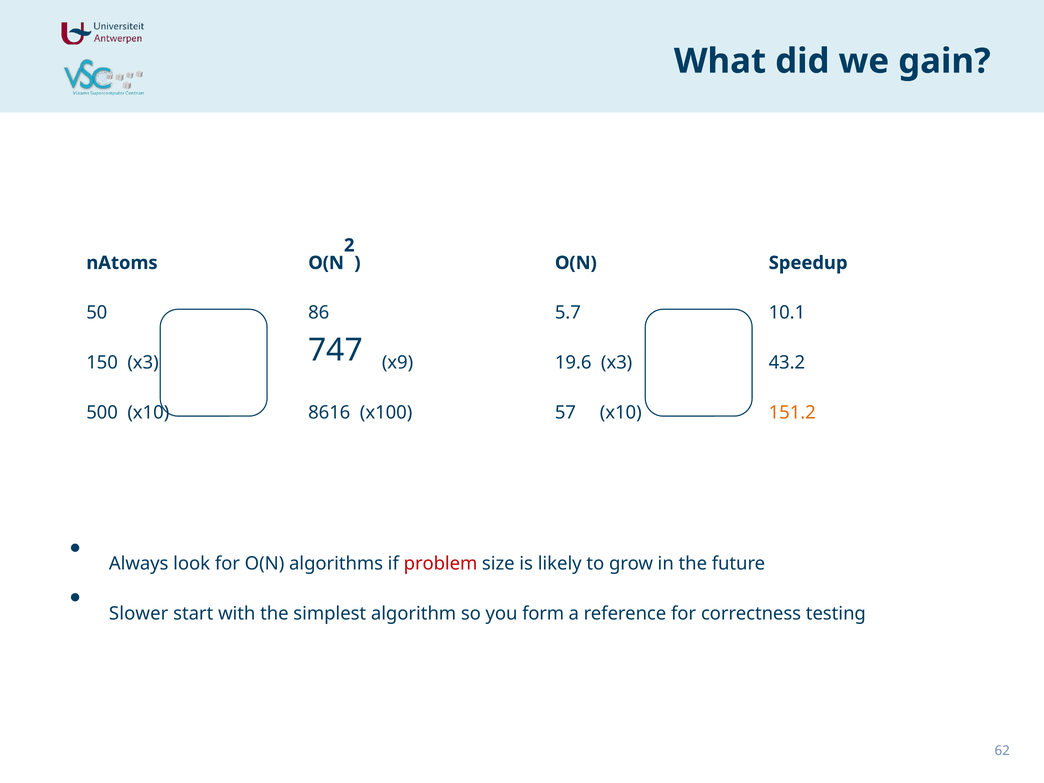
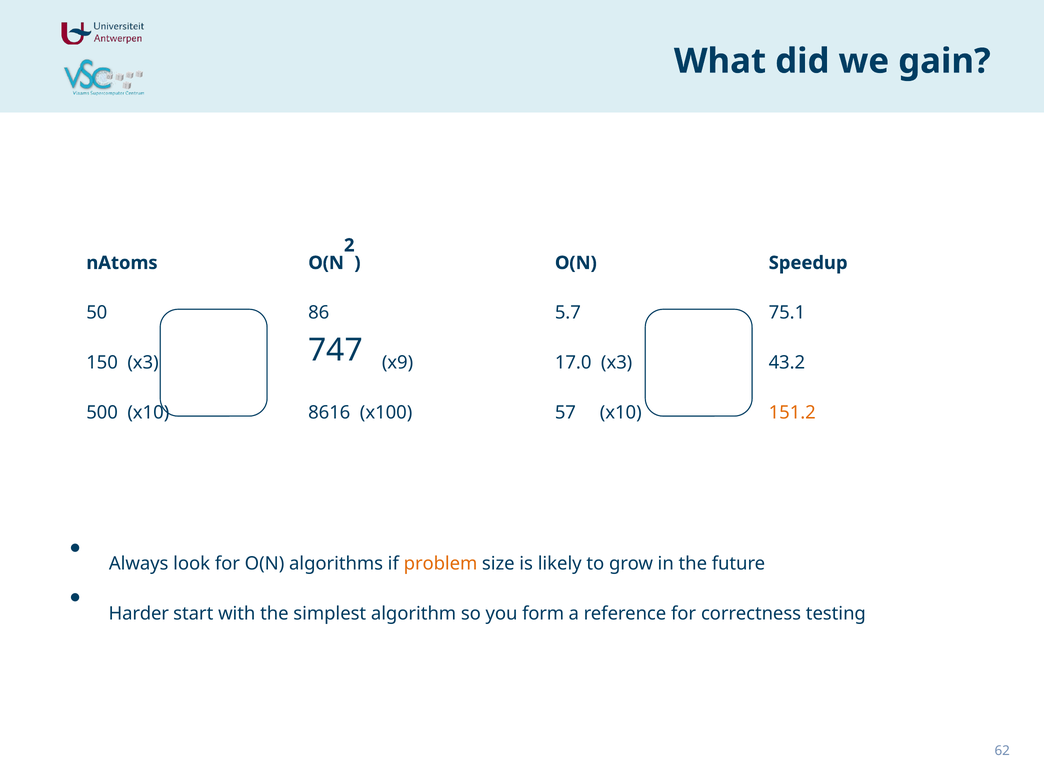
10.1: 10.1 -> 75.1
19.6: 19.6 -> 17.0
problem colour: red -> orange
Slower: Slower -> Harder
